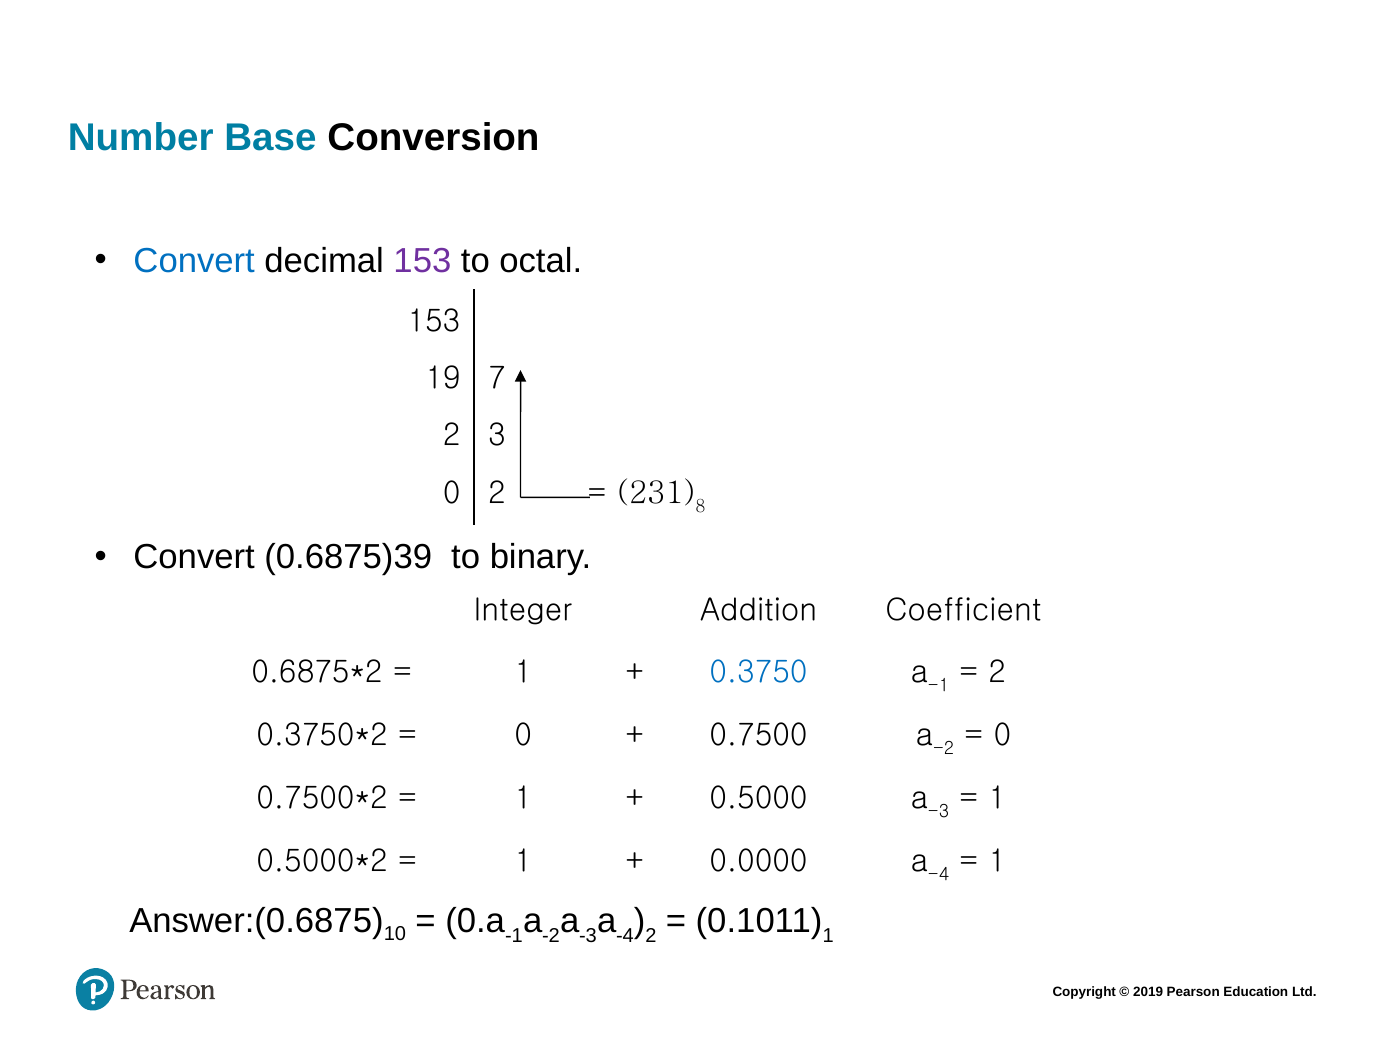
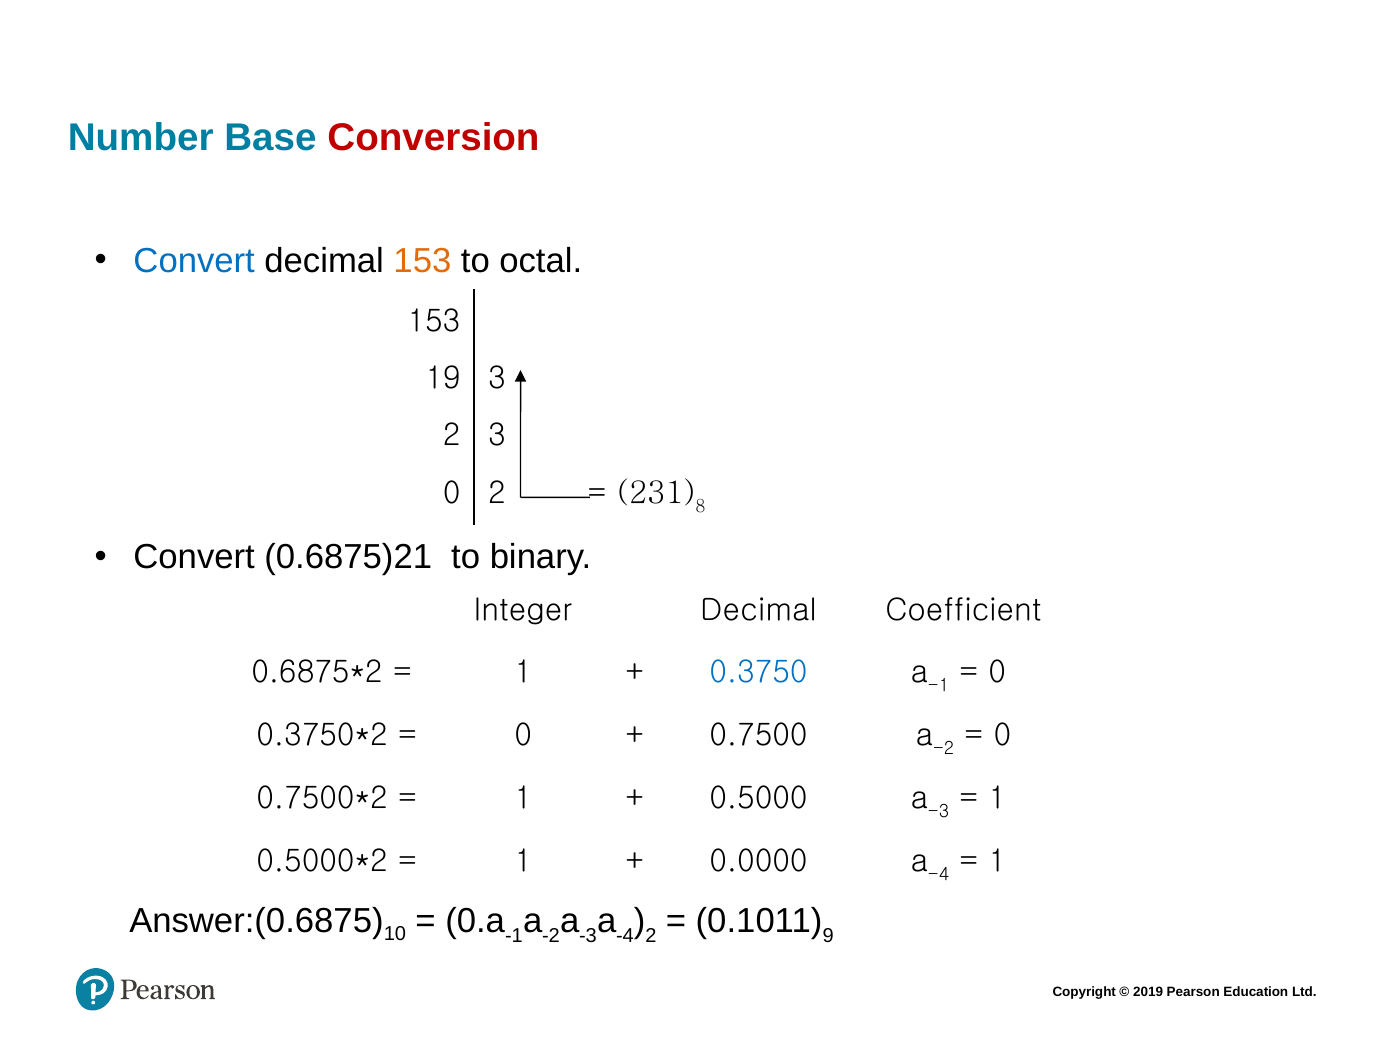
Conversion colour: black -> red
153 at (422, 261) colour: purple -> orange
19 7: 7 -> 3
0.6875)39: 0.6875)39 -> 0.6875)21
Integer Addition: Addition -> Decimal
2 at (997, 672): 2 -> 0
1 at (828, 936): 1 -> 9
